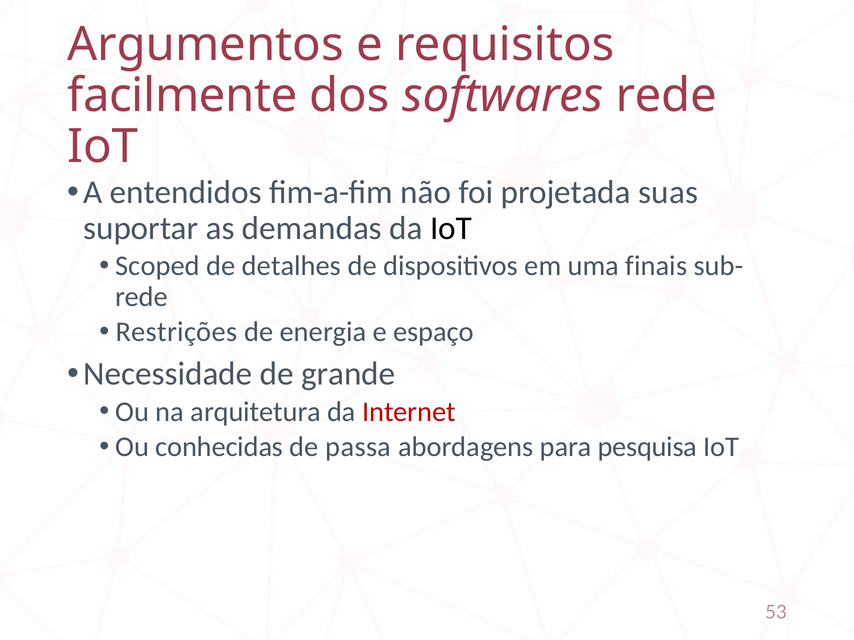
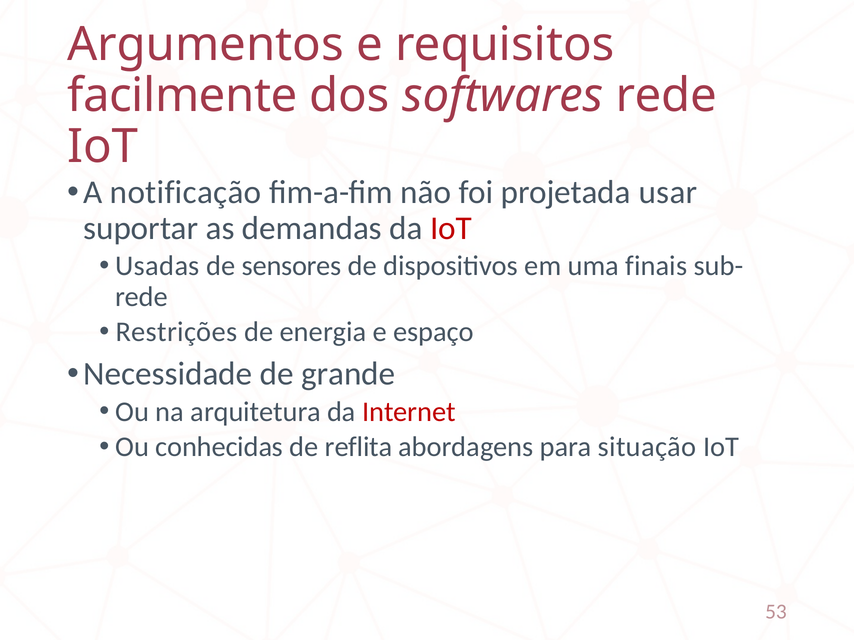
entendidos: entendidos -> notificação
suas: suas -> usar
IoT at (451, 228) colour: black -> red
Scoped: Scoped -> Usadas
detalhes: detalhes -> sensores
passa: passa -> reflita
pesquisa: pesquisa -> situação
